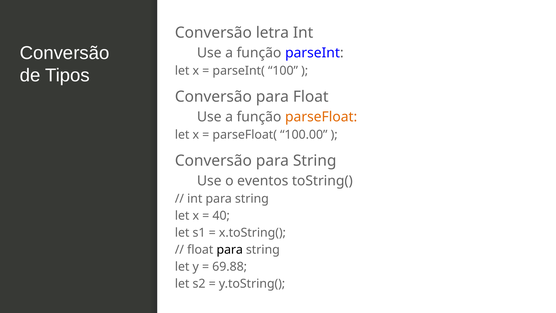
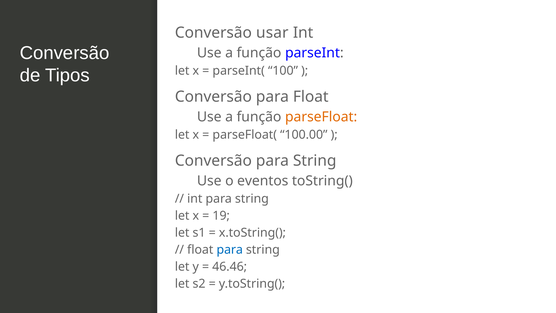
letra: letra -> usar
40: 40 -> 19
para at (230, 250) colour: black -> blue
69.88: 69.88 -> 46.46
